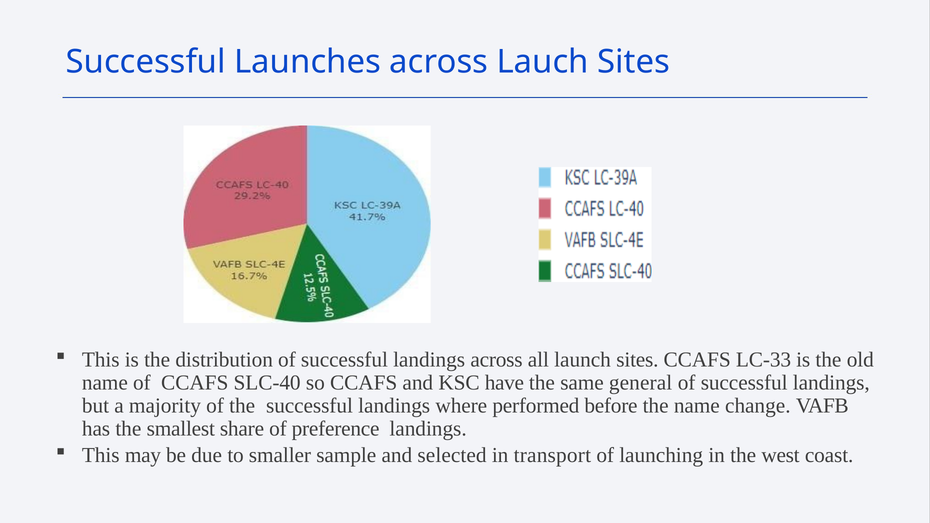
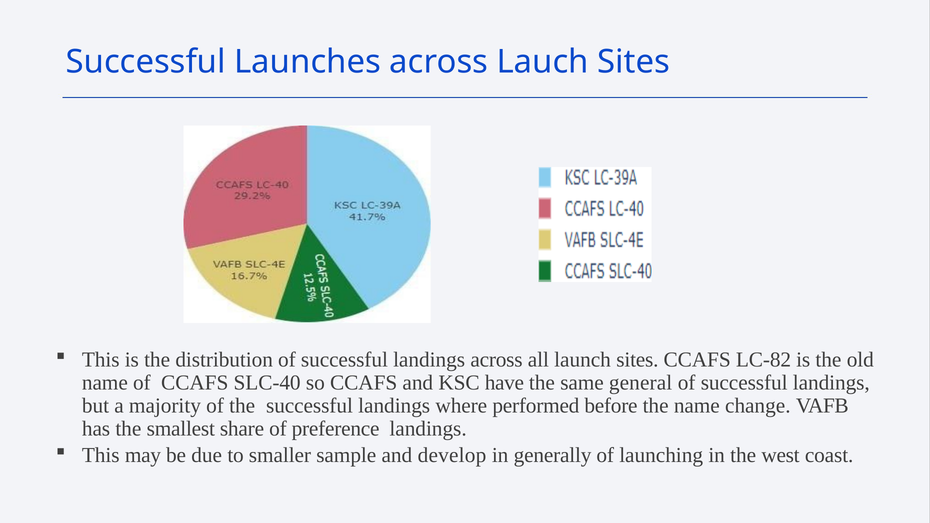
LC-33: LC-33 -> LC-82
selected: selected -> develop
transport: transport -> generally
